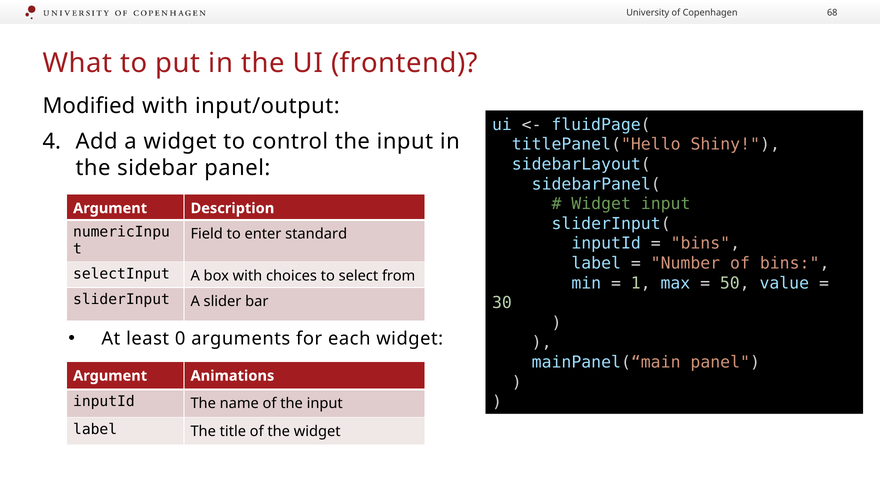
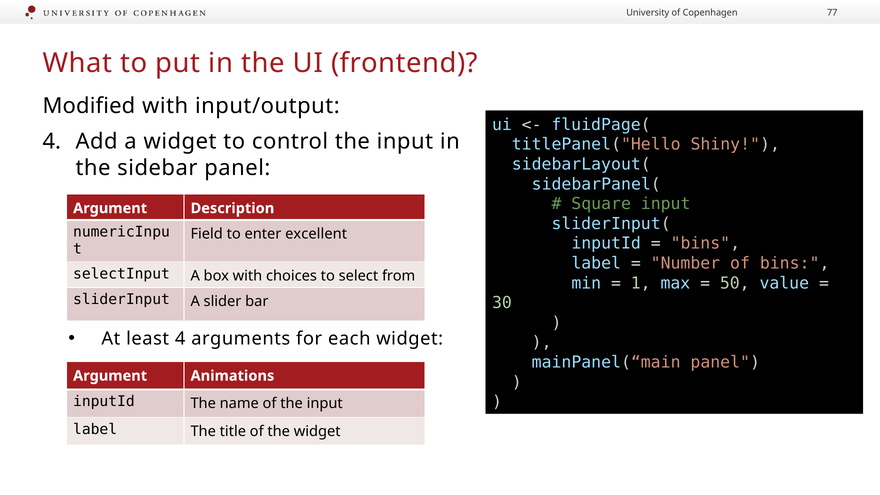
68: 68 -> 77
Widget at (601, 204): Widget -> Square
standard: standard -> excellent
least 0: 0 -> 4
